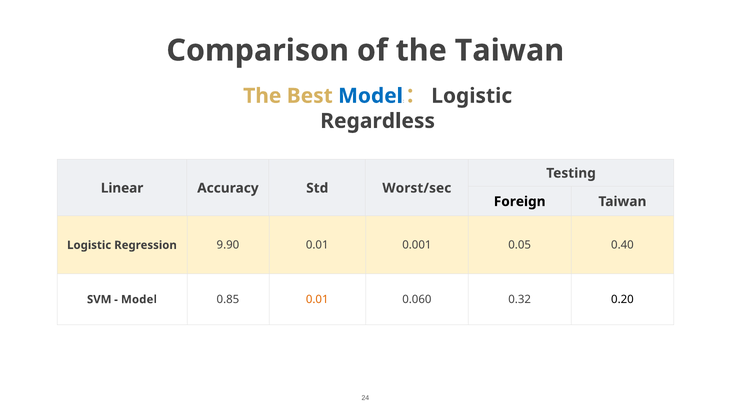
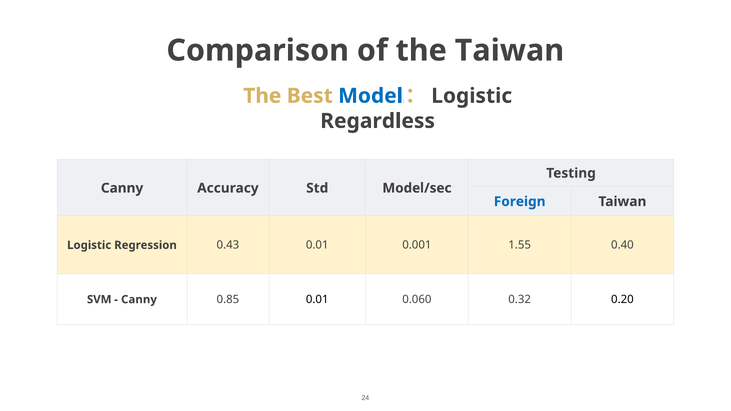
Linear at (122, 188): Linear -> Canny
Worst/sec: Worst/sec -> Model/sec
Foreign colour: black -> blue
9.90: 9.90 -> 0.43
0.05: 0.05 -> 1.55
Model at (139, 300): Model -> Canny
0.01 at (317, 300) colour: orange -> black
